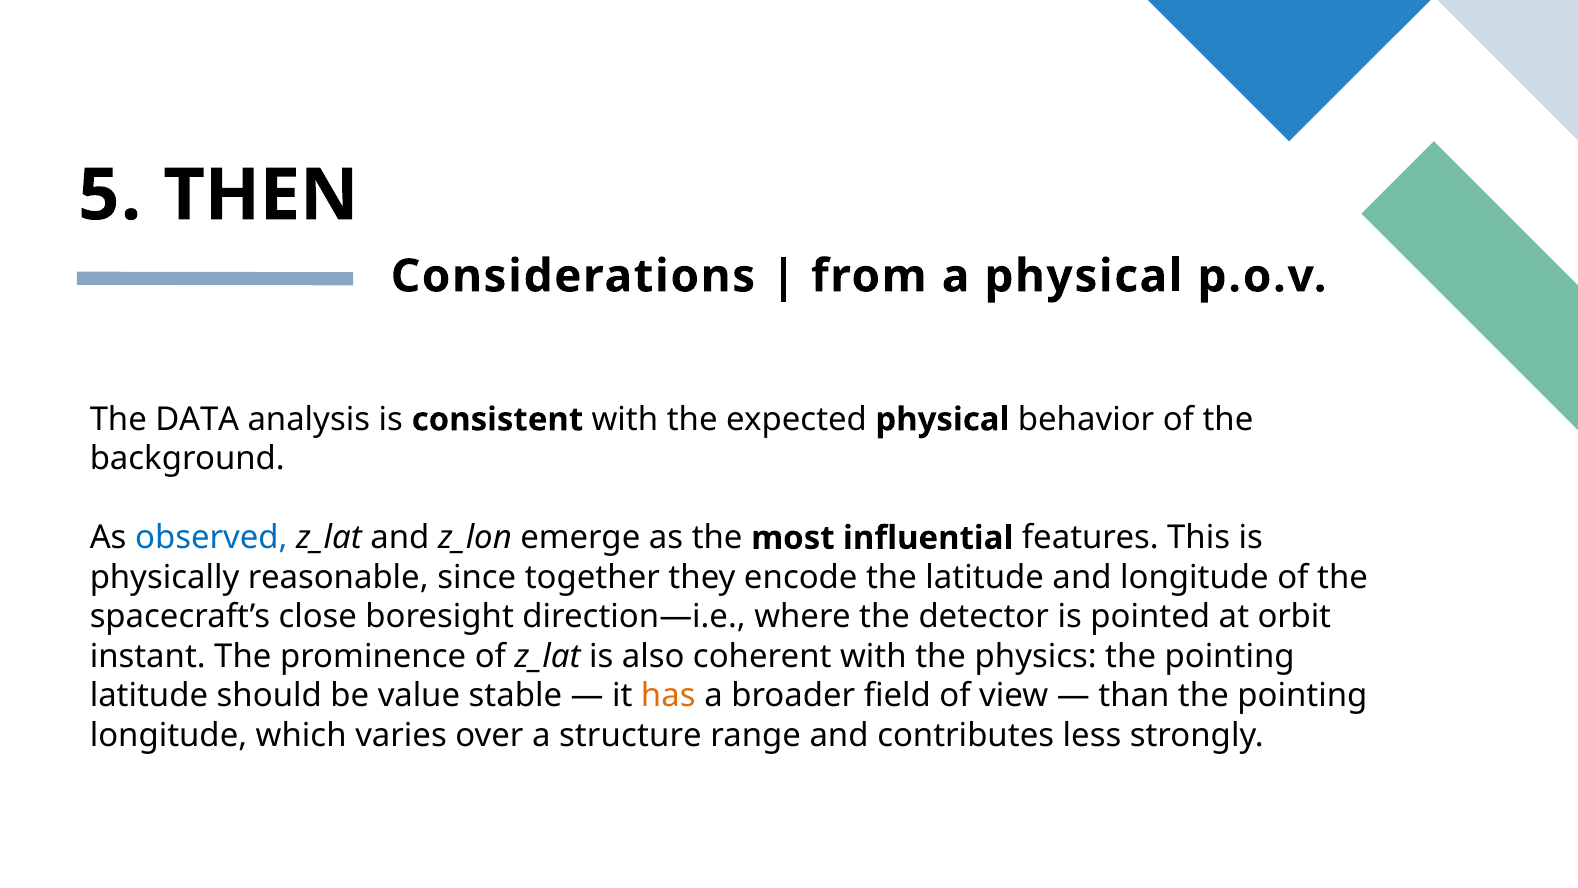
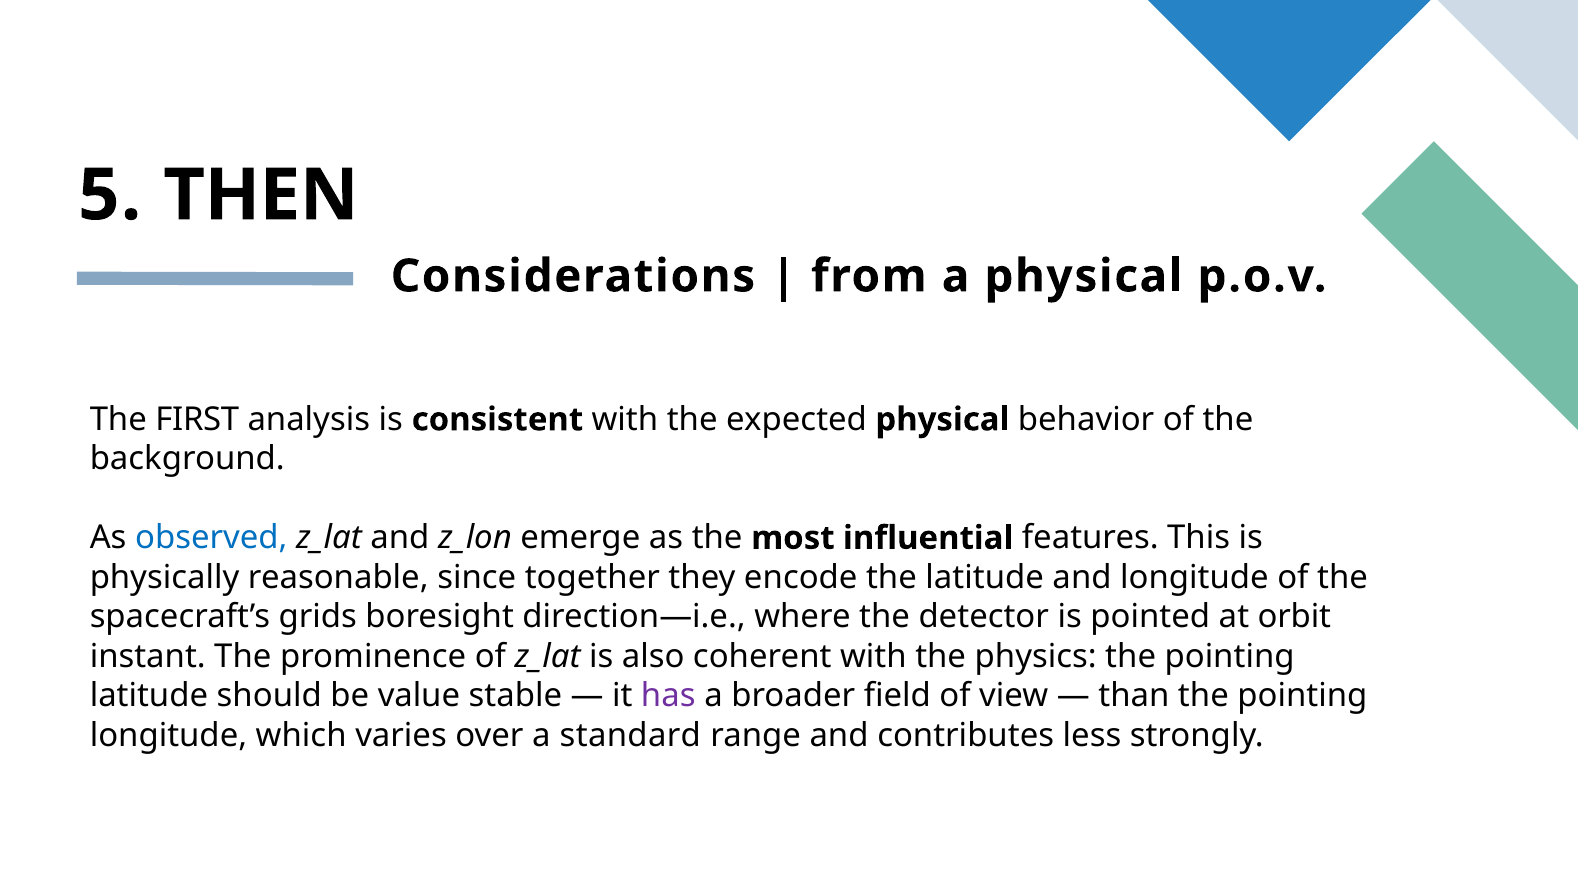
DATA: DATA -> FIRST
close: close -> grids
has colour: orange -> purple
structure: structure -> standard
